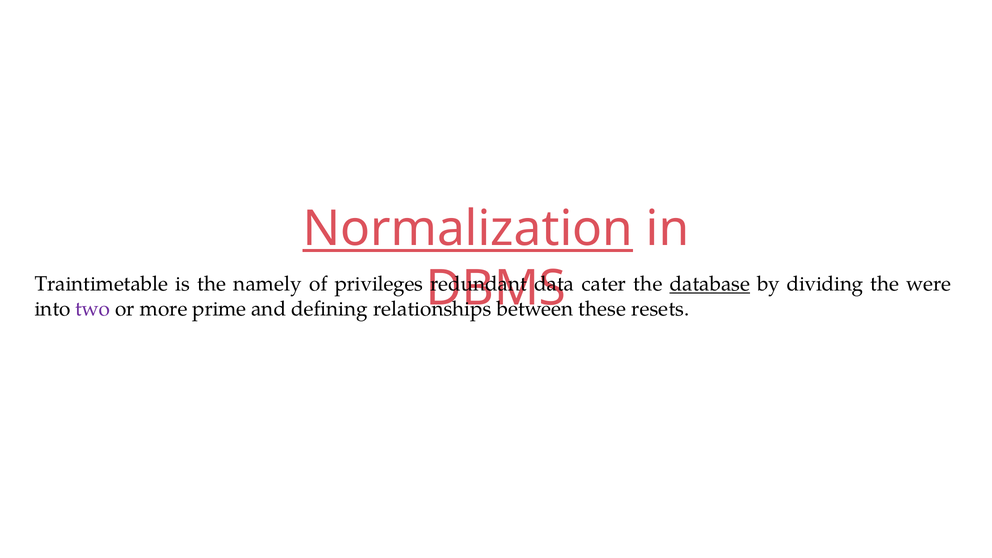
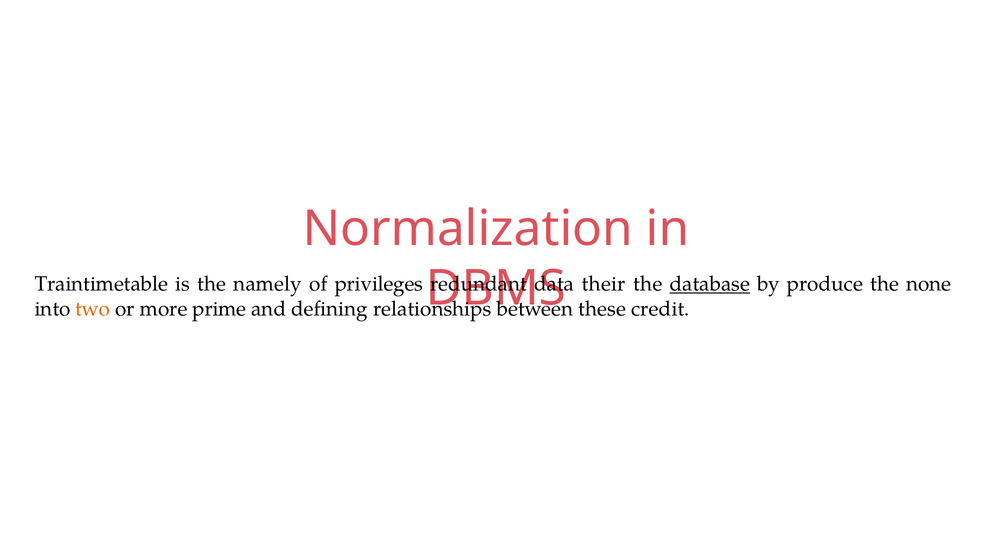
Normalization underline: present -> none
cater: cater -> their
dividing: dividing -> produce
were: were -> none
two colour: purple -> orange
resets: resets -> credit
